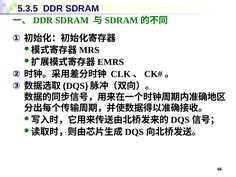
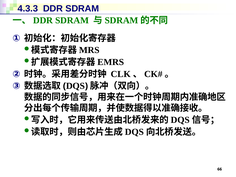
5.3.5: 5.3.5 -> 4.3.3
